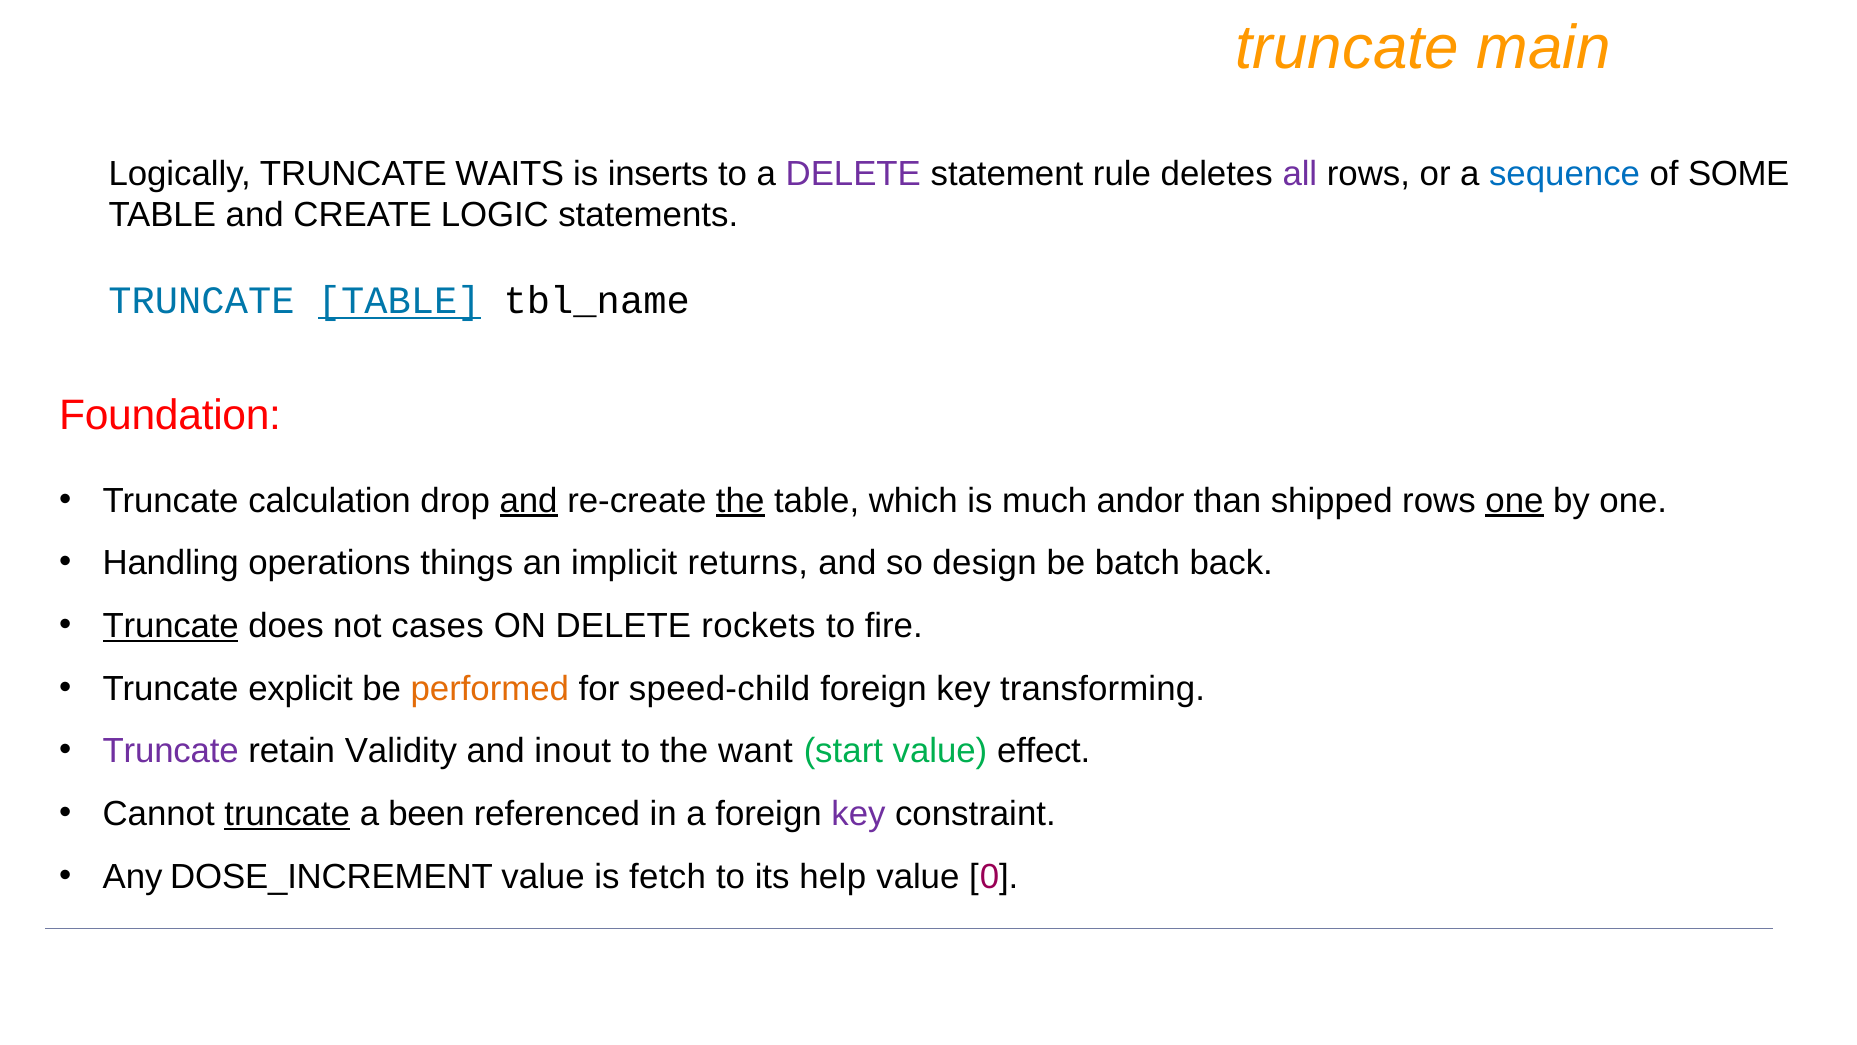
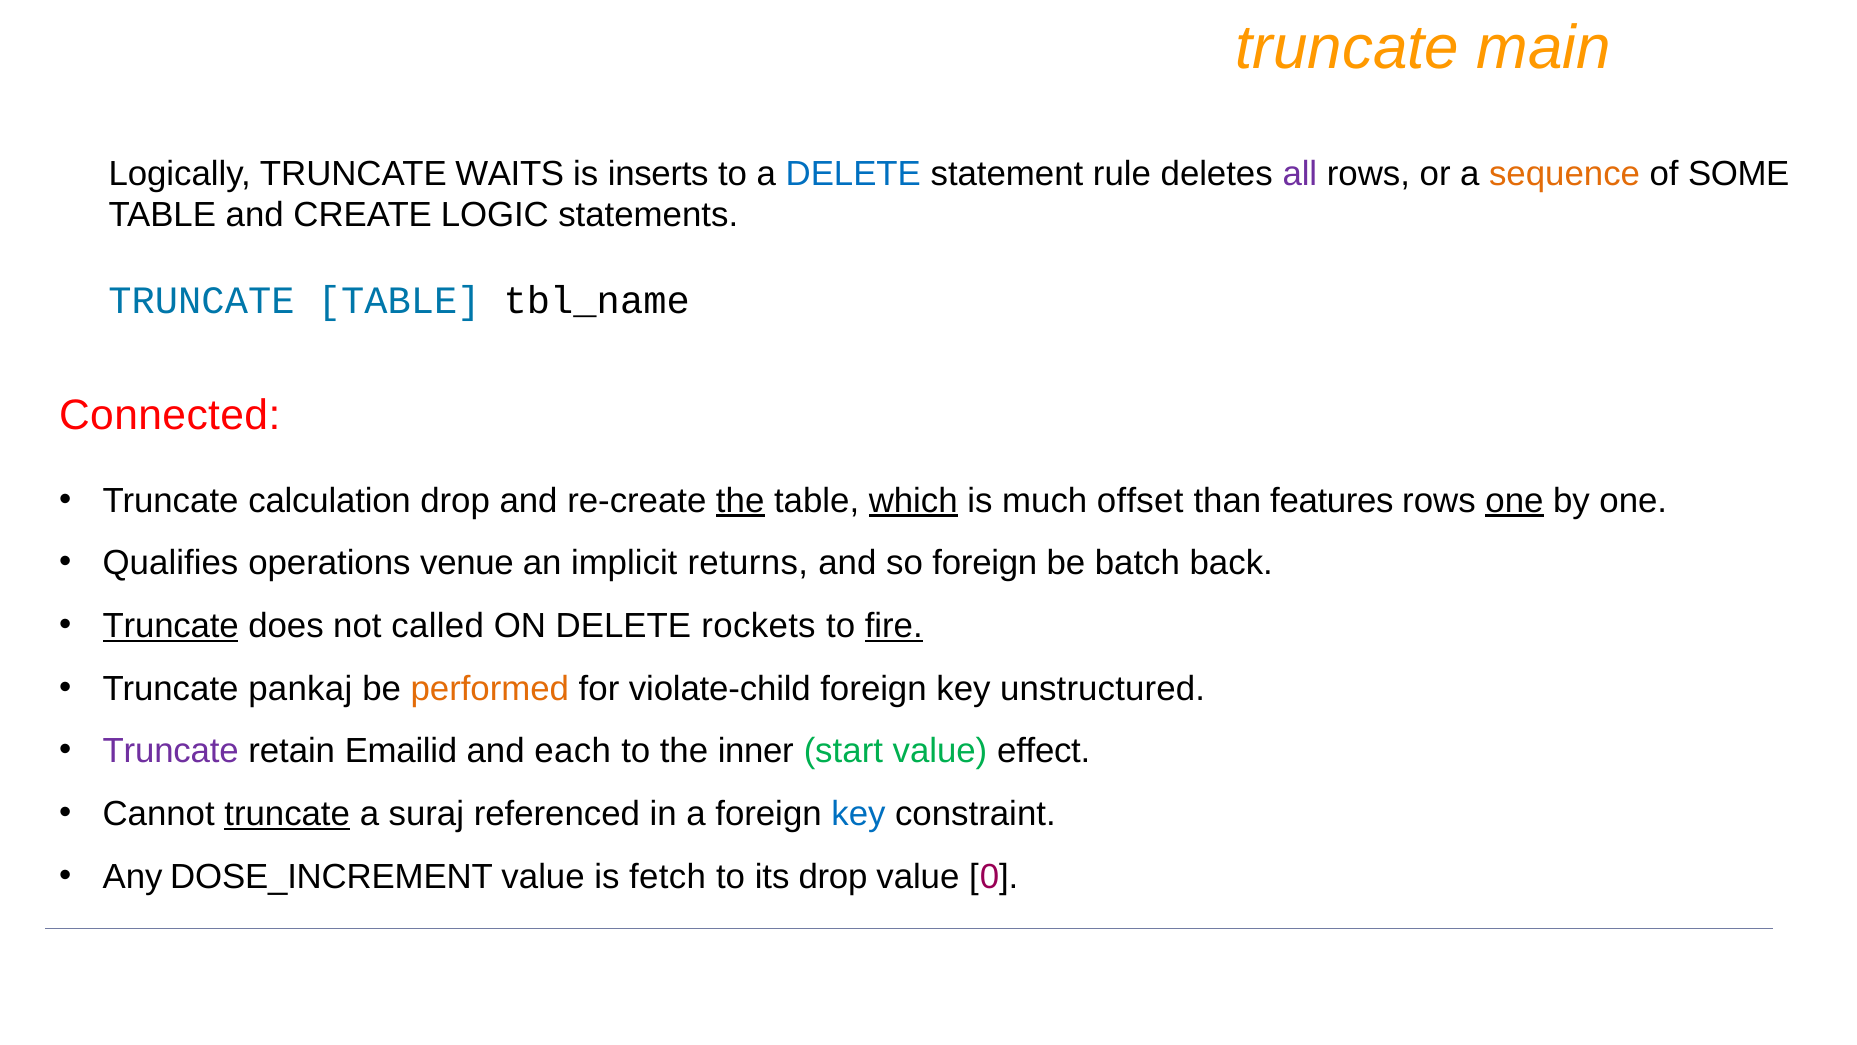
DELETE at (853, 173) colour: purple -> blue
sequence colour: blue -> orange
TABLE at (399, 301) underline: present -> none
Foundation: Foundation -> Connected
and at (529, 500) underline: present -> none
which underline: none -> present
andor: andor -> offset
shipped: shipped -> features
Handling: Handling -> Qualifies
things: things -> venue
so design: design -> foreign
cases: cases -> called
fire underline: none -> present
explicit: explicit -> pankaj
speed-child: speed-child -> violate-child
transforming: transforming -> unstructured
Validity: Validity -> Emailid
inout: inout -> each
want: want -> inner
been: been -> suraj
key at (858, 814) colour: purple -> blue
its help: help -> drop
